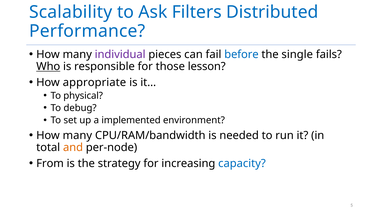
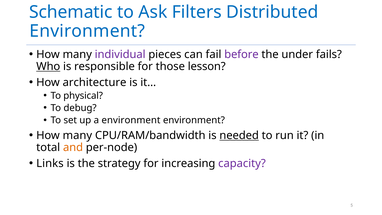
Scalability: Scalability -> Schematic
Performance at (87, 31): Performance -> Environment
before colour: blue -> purple
single: single -> under
appropriate: appropriate -> architecture
a implemented: implemented -> environment
needed underline: none -> present
From: From -> Links
capacity colour: blue -> purple
